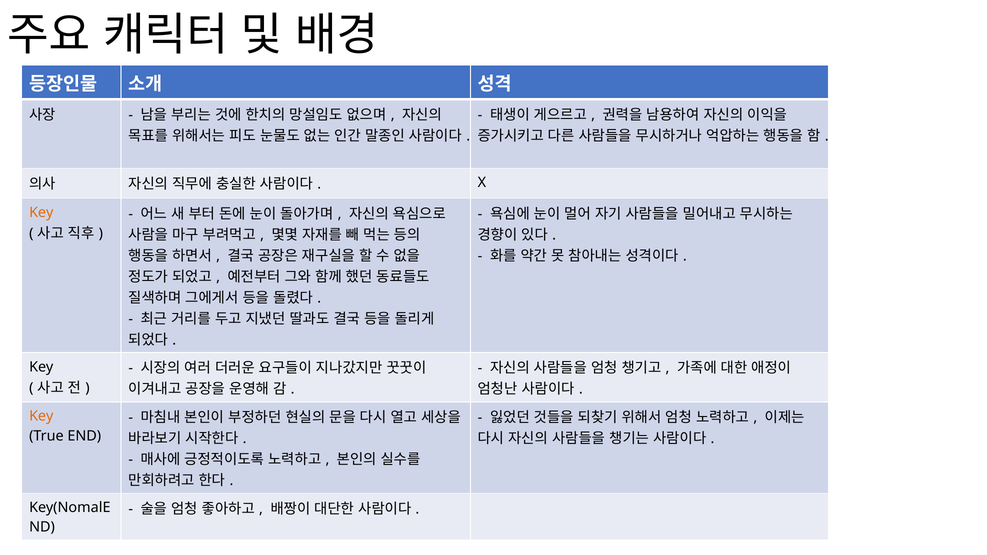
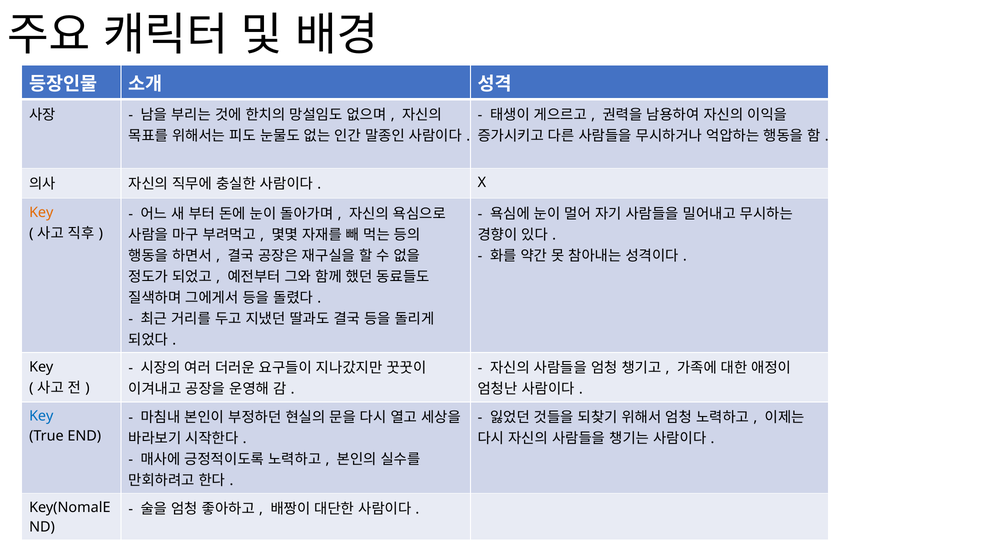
Key at (41, 416) colour: orange -> blue
